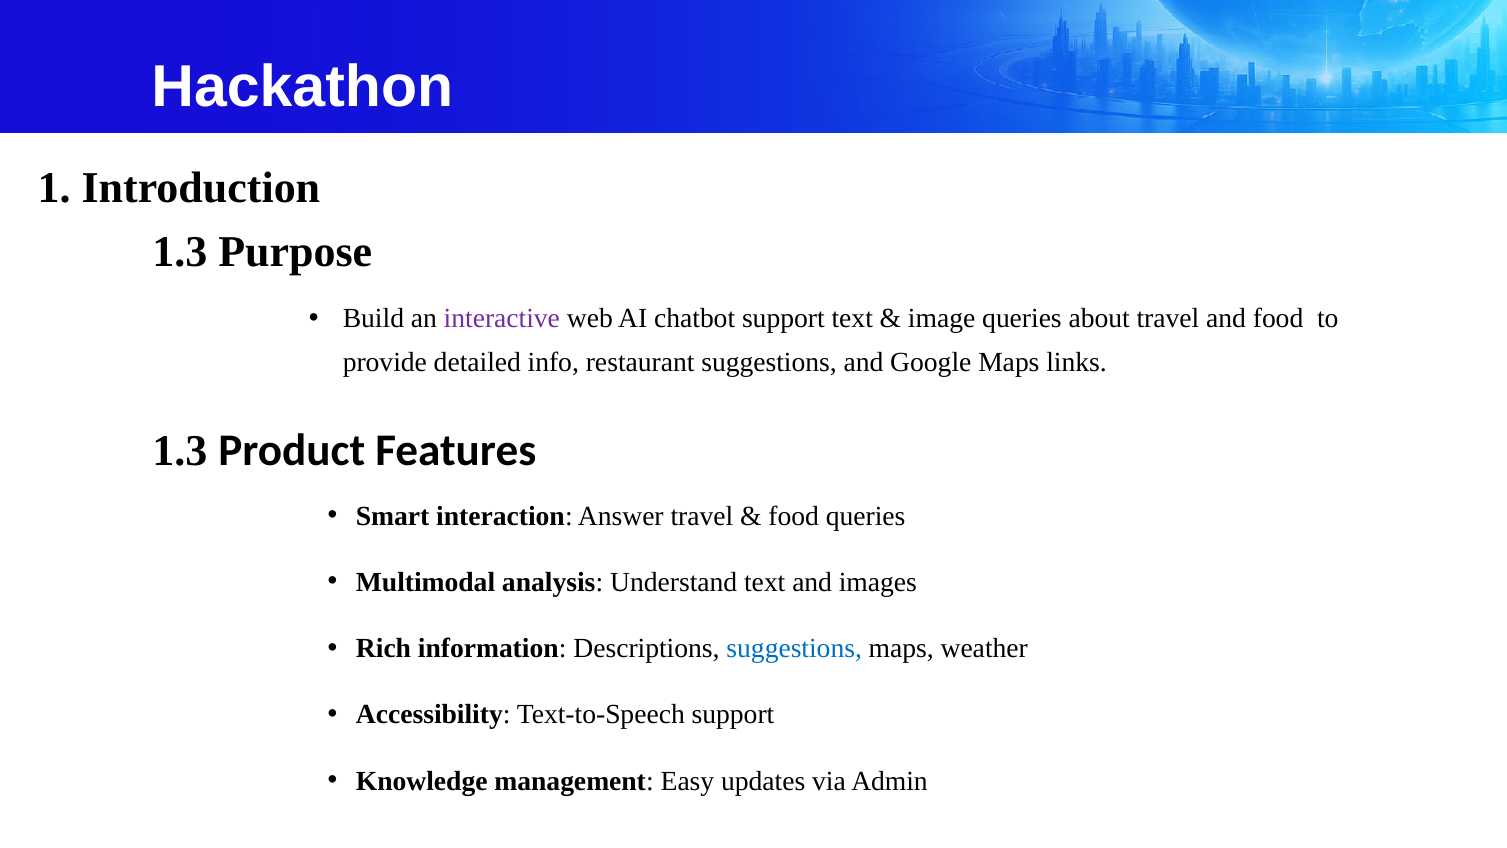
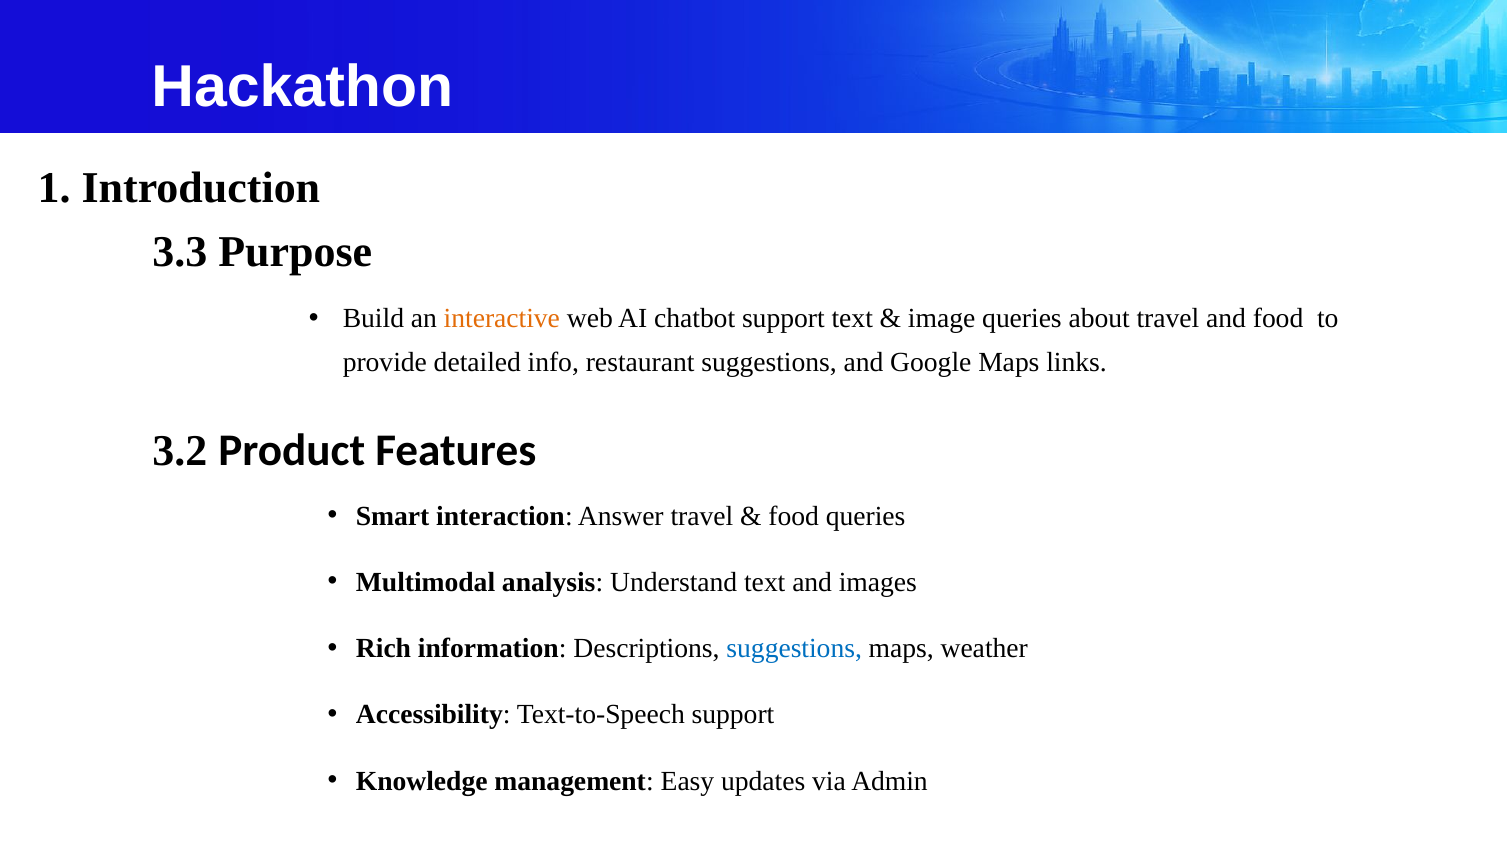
1.3 at (180, 252): 1.3 -> 3.3
interactive colour: purple -> orange
1.3 at (180, 451): 1.3 -> 3.2
